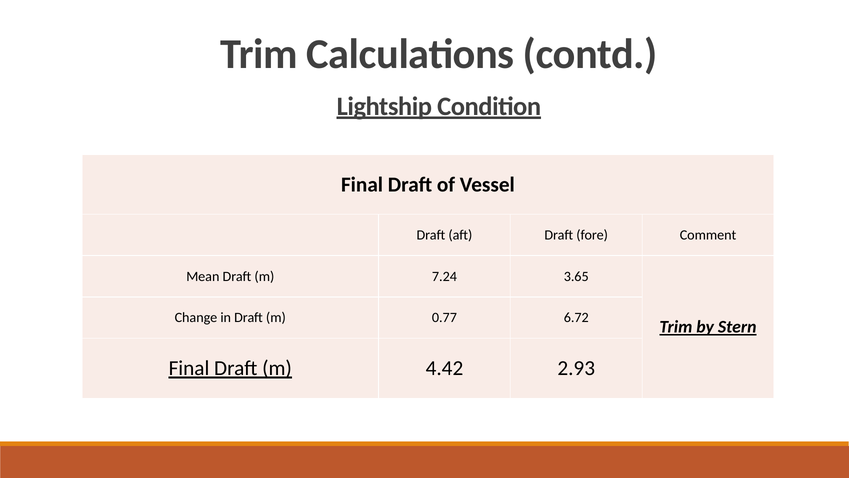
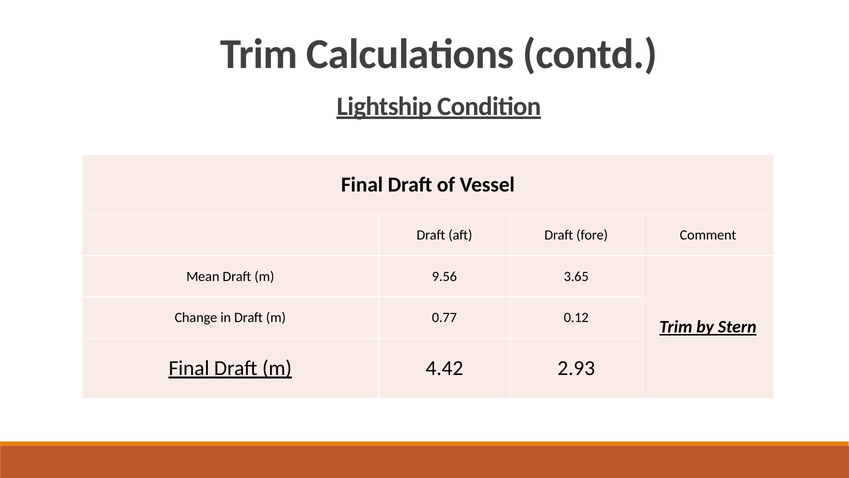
7.24: 7.24 -> 9.56
6.72: 6.72 -> 0.12
